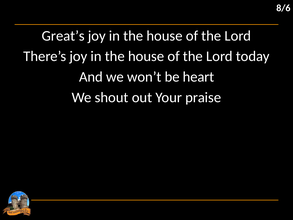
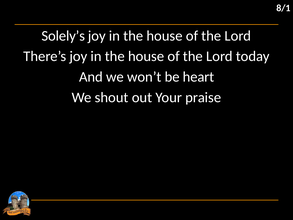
8/6: 8/6 -> 8/1
Great’s: Great’s -> Solely’s
